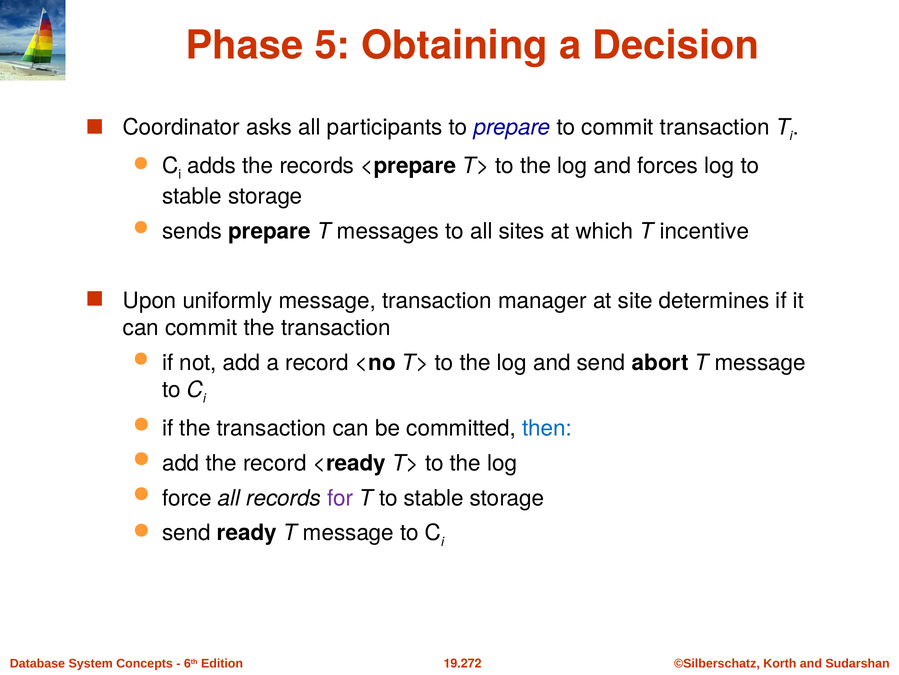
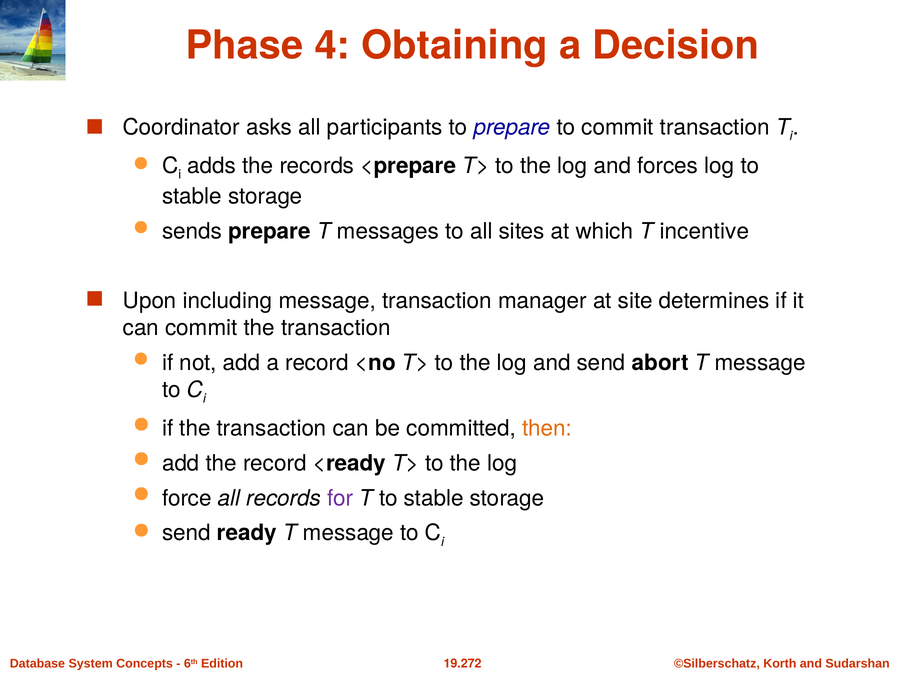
5: 5 -> 4
uniformly: uniformly -> including
then colour: blue -> orange
